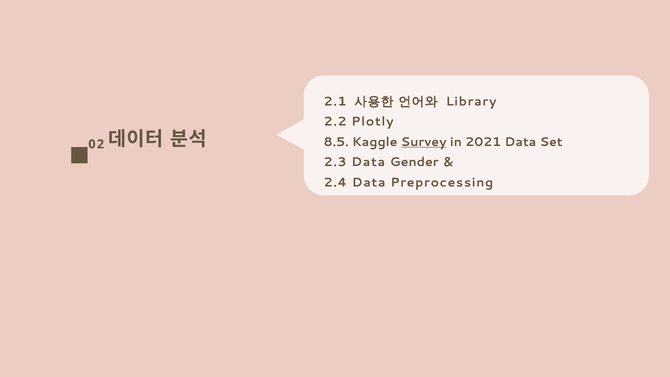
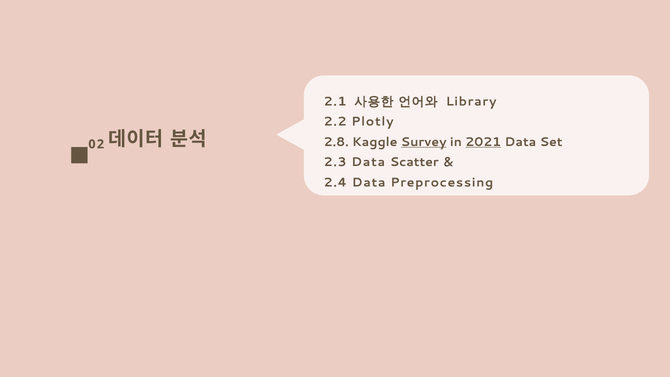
8.5: 8.5 -> 2.8
2021 underline: none -> present
Gender: Gender -> Scatter
